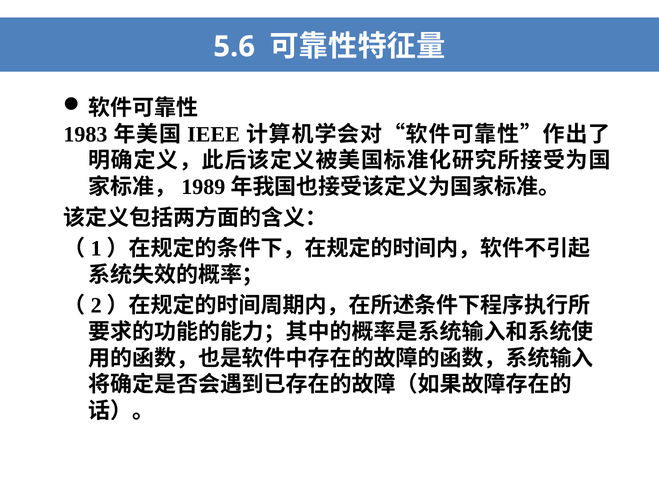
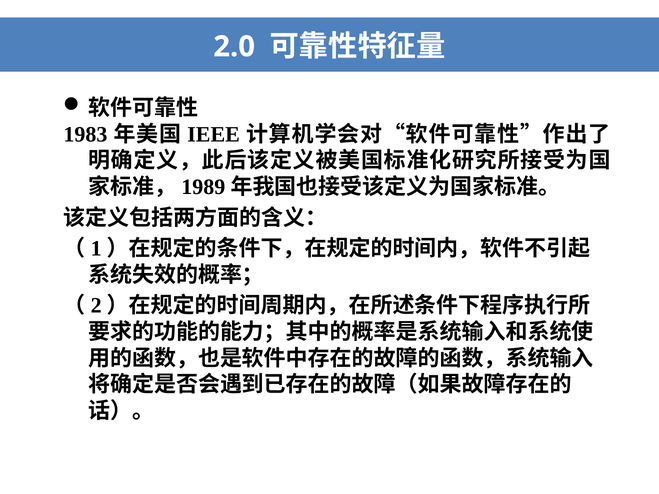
5.6: 5.6 -> 2.0
